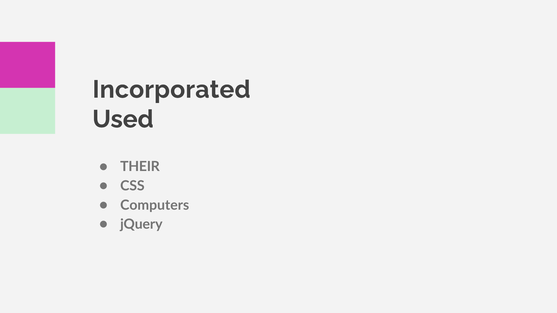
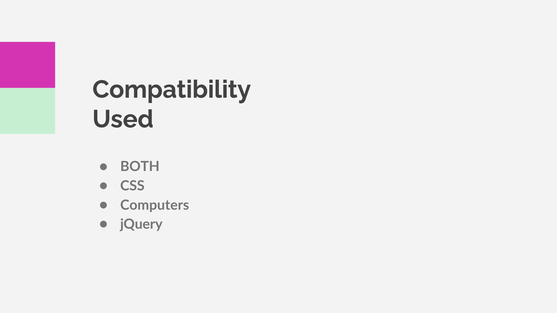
Incorporated: Incorporated -> Compatibility
THEIR: THEIR -> BOTH
